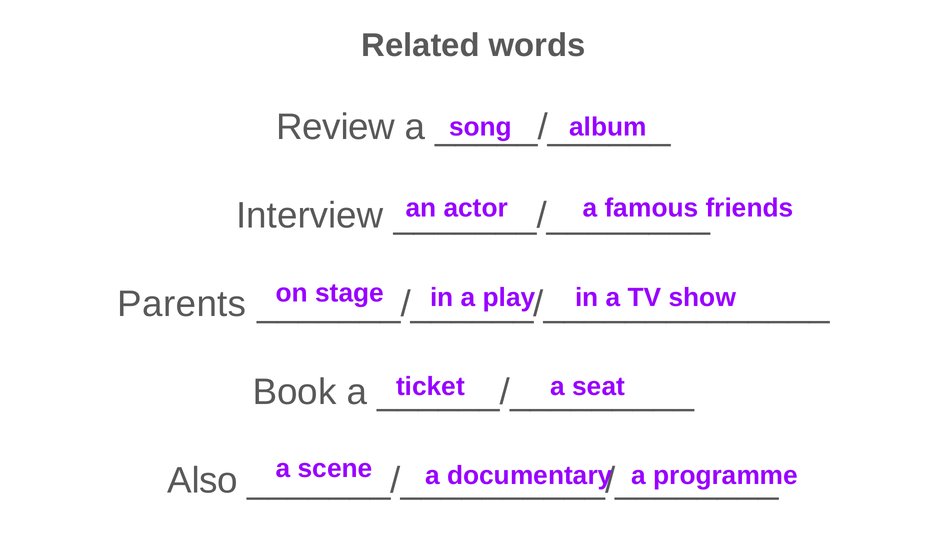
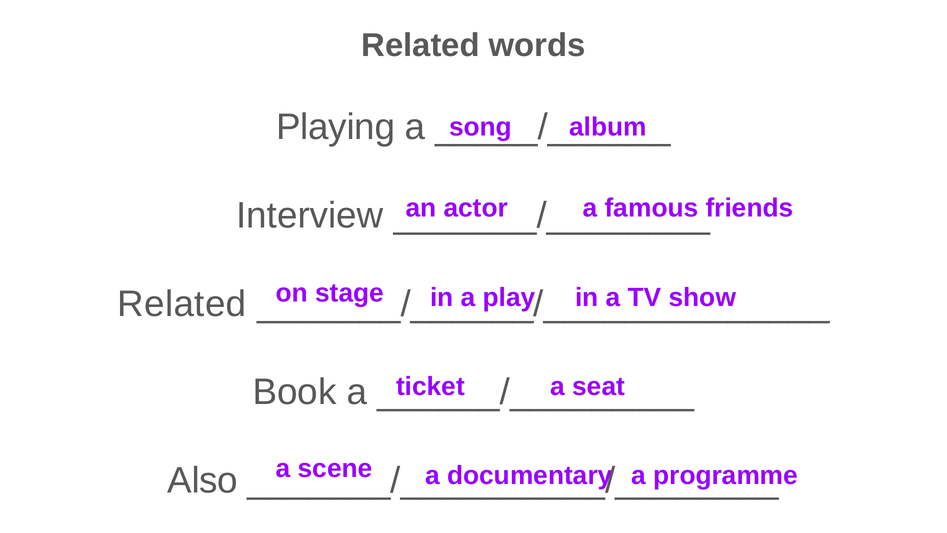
Review: Review -> Playing
Parents at (182, 304): Parents -> Related
